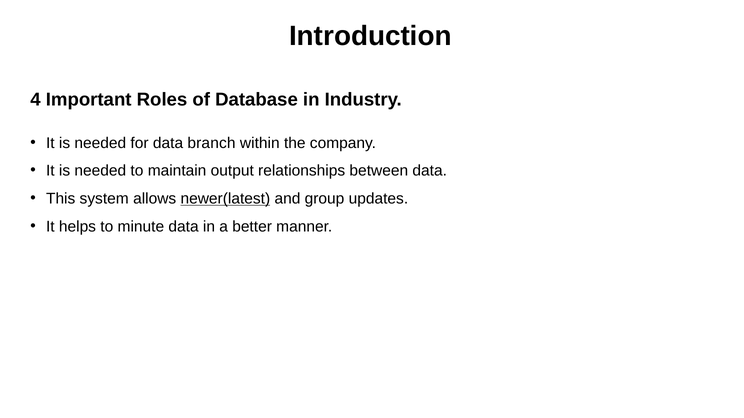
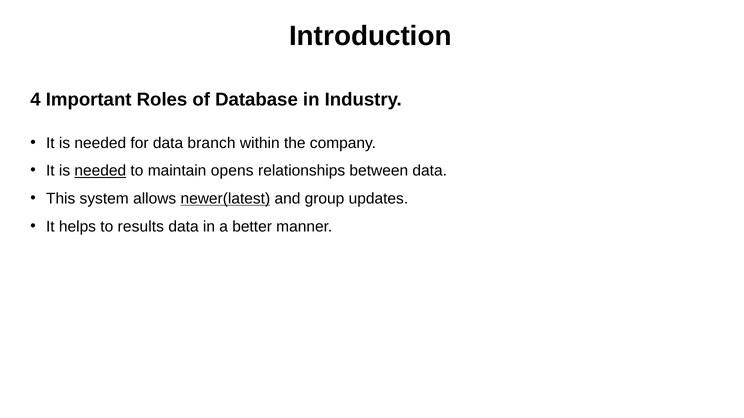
needed at (100, 171) underline: none -> present
output: output -> opens
minute: minute -> results
